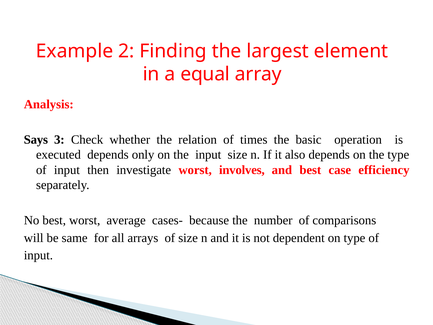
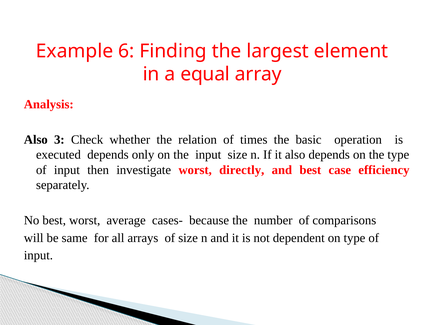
2: 2 -> 6
Says at (36, 140): Says -> Also
involves: involves -> directly
